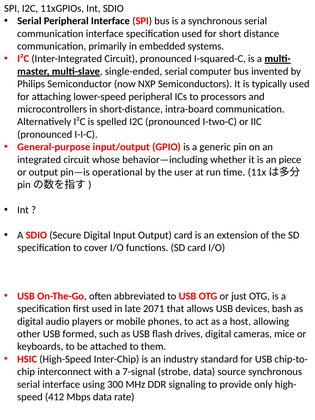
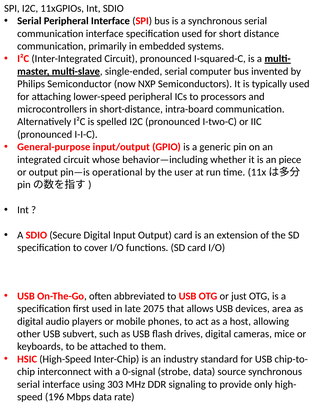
2071: 2071 -> 2075
bash: bash -> area
formed: formed -> subvert
7-signal: 7-signal -> 0-signal
300: 300 -> 303
412: 412 -> 196
